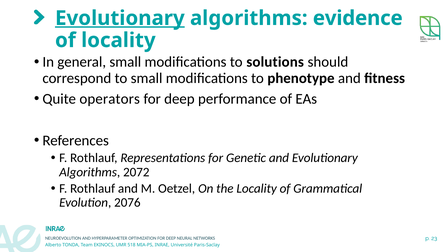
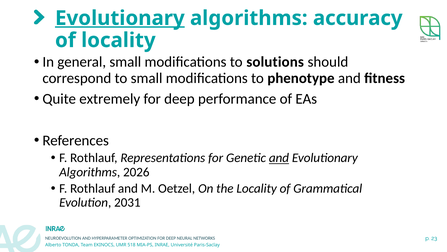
evidence: evidence -> accuracy
operators: operators -> extremely
and at (279, 158) underline: none -> present
2072: 2072 -> 2026
2076: 2076 -> 2031
